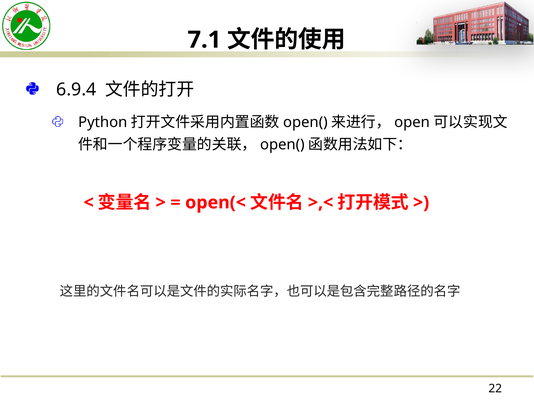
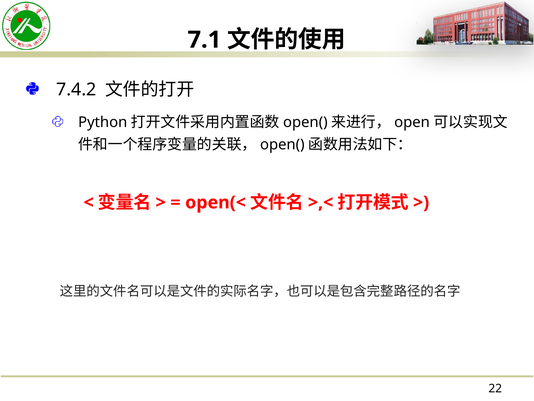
6.9.4: 6.9.4 -> 7.4.2
